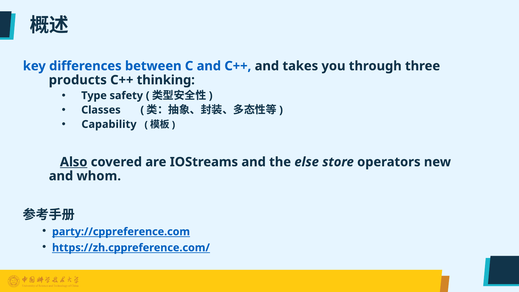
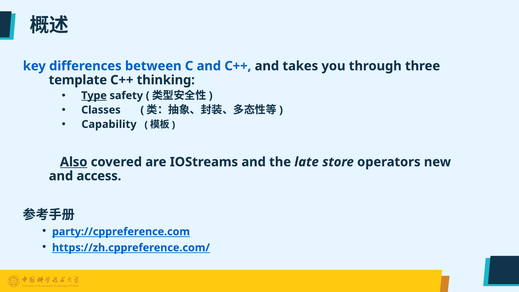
products: products -> template
Type underline: none -> present
else: else -> late
whom: whom -> access
